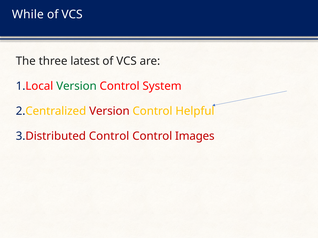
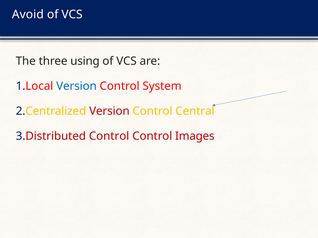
While: While -> Avoid
latest: latest -> using
Version at (76, 86) colour: green -> blue
Helpful: Helpful -> Central
